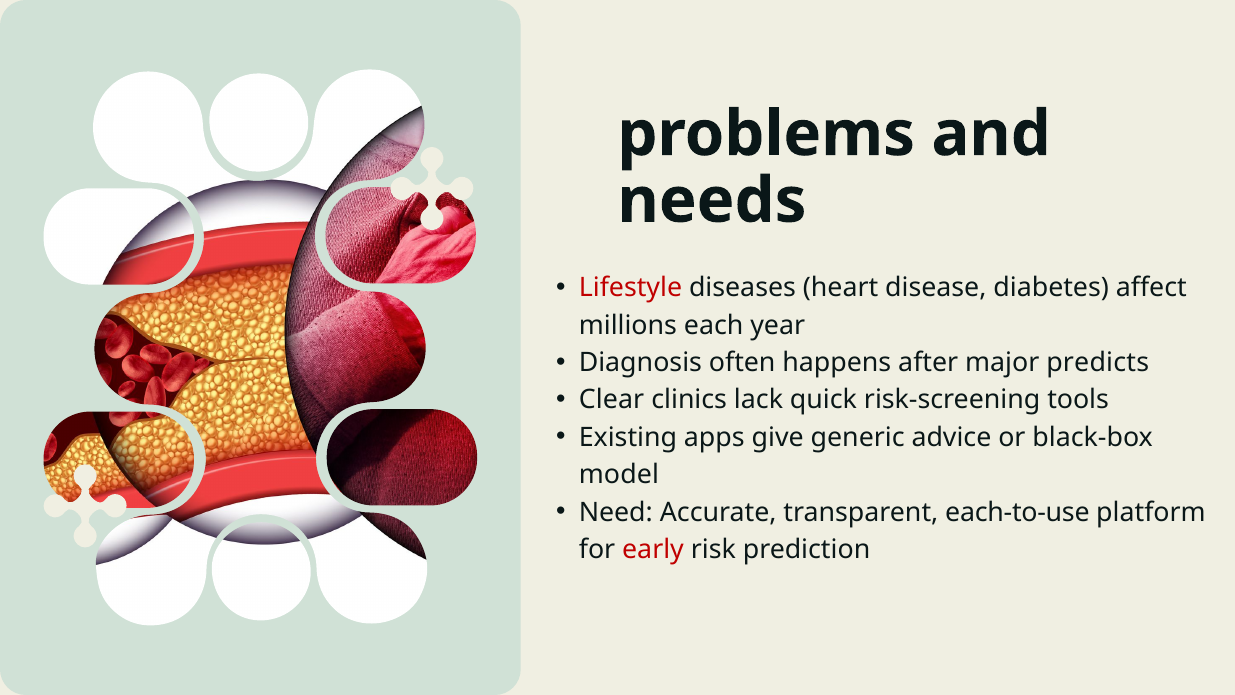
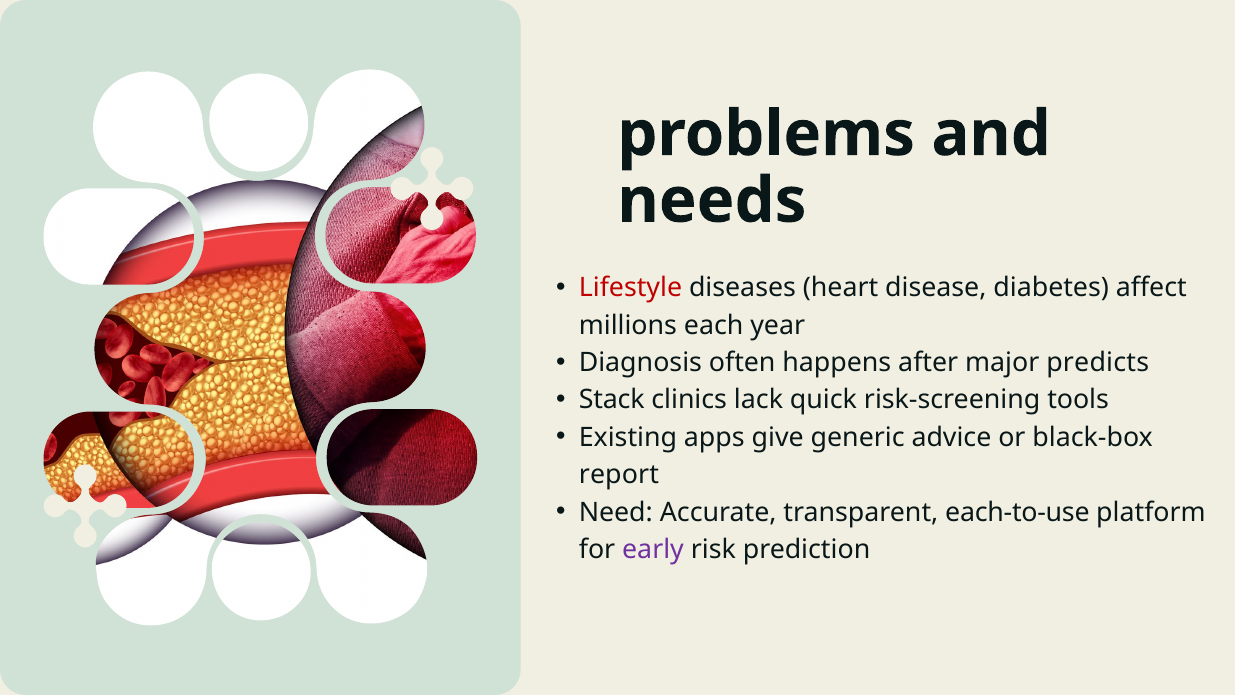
Clear: Clear -> Stack
model: model -> report
early colour: red -> purple
